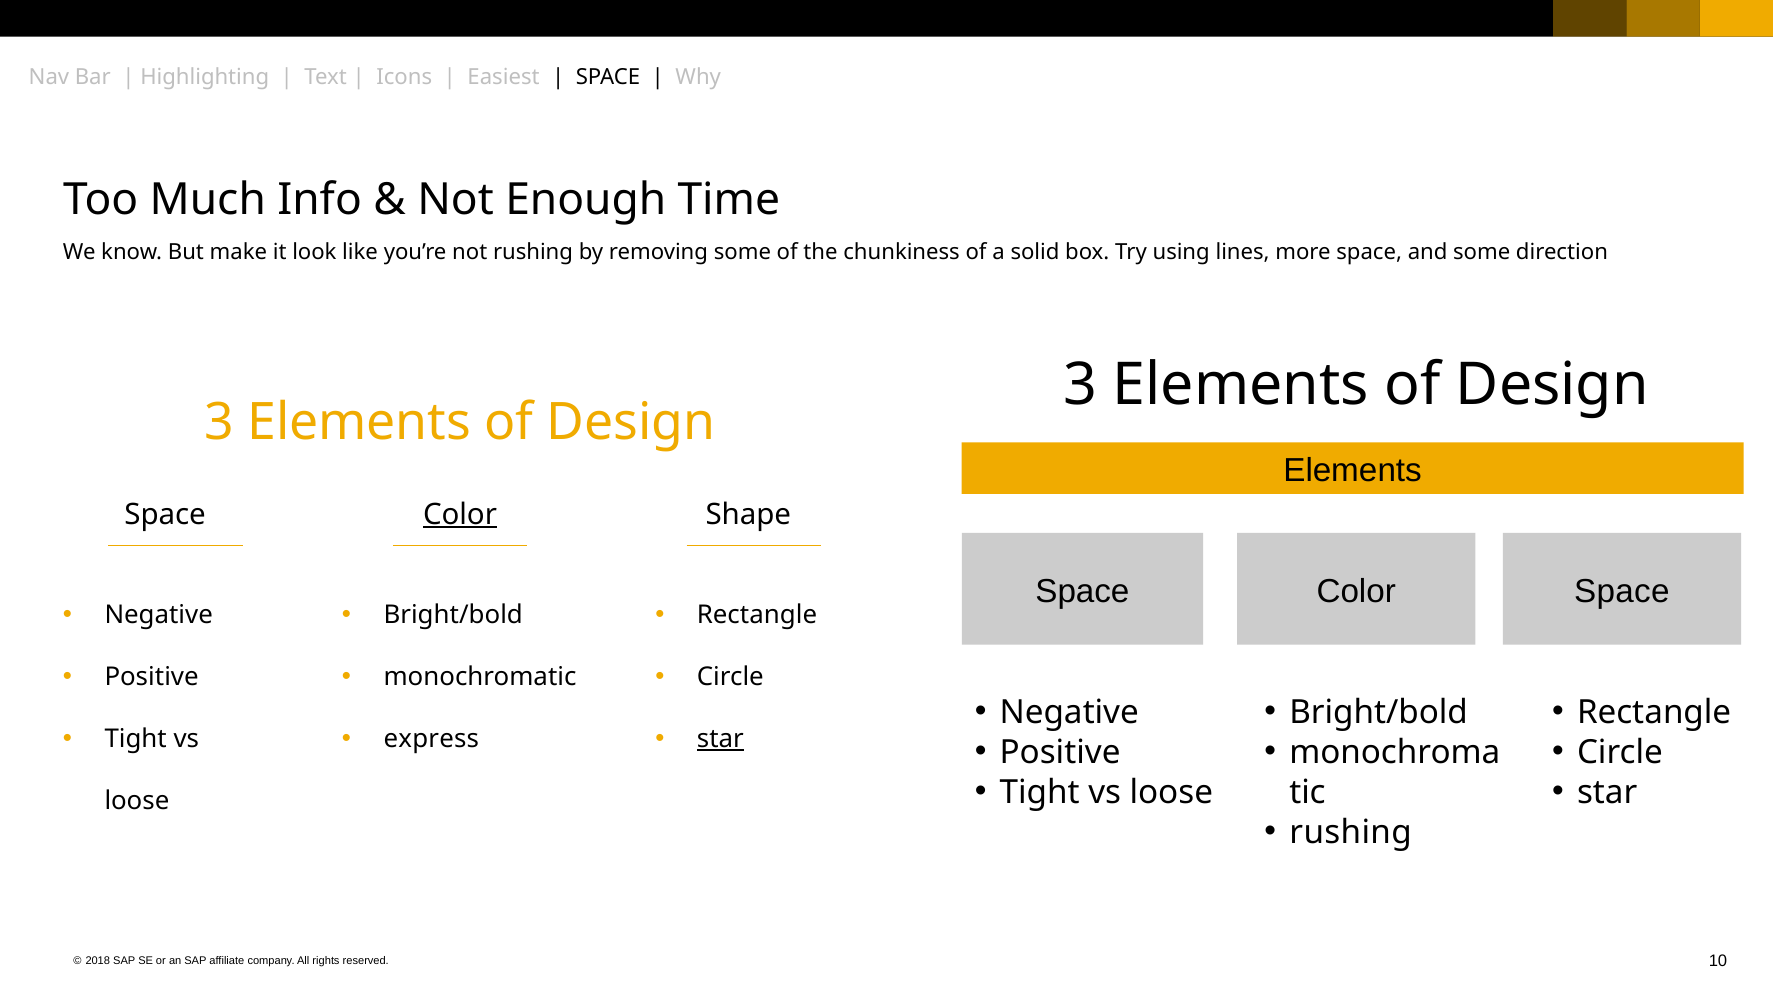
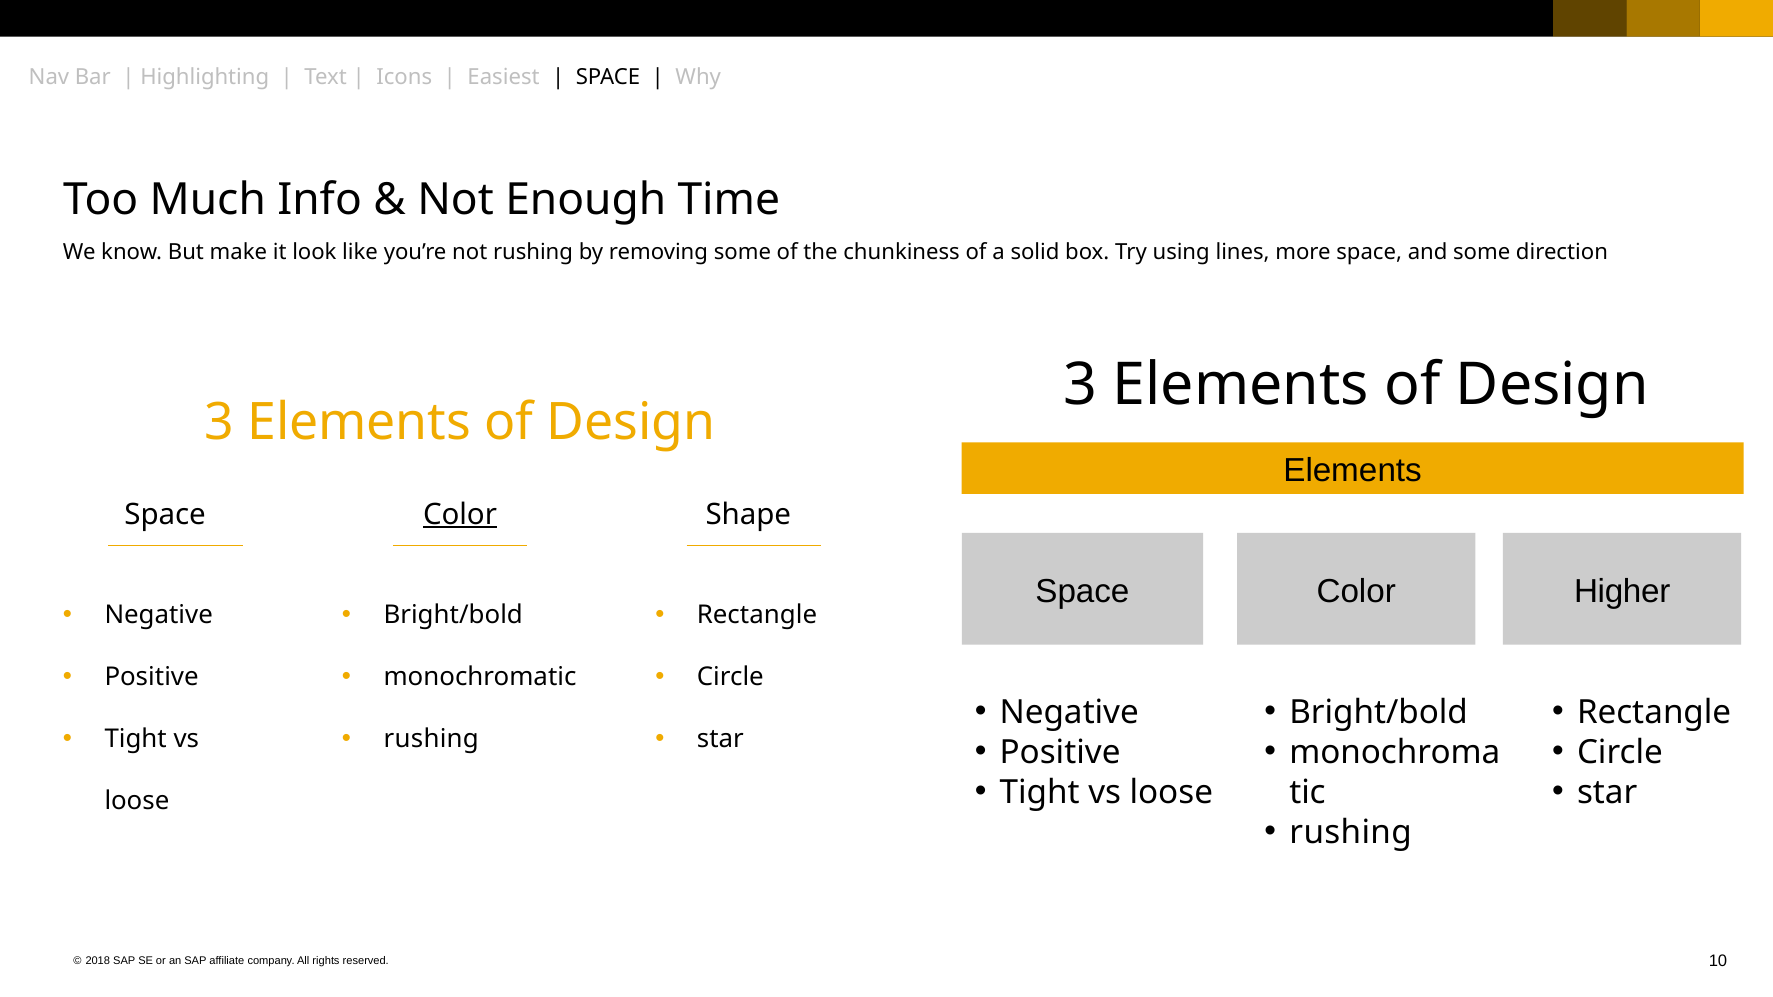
Space at (1622, 591): Space -> Higher
express at (431, 739): express -> rushing
star at (720, 739) underline: present -> none
